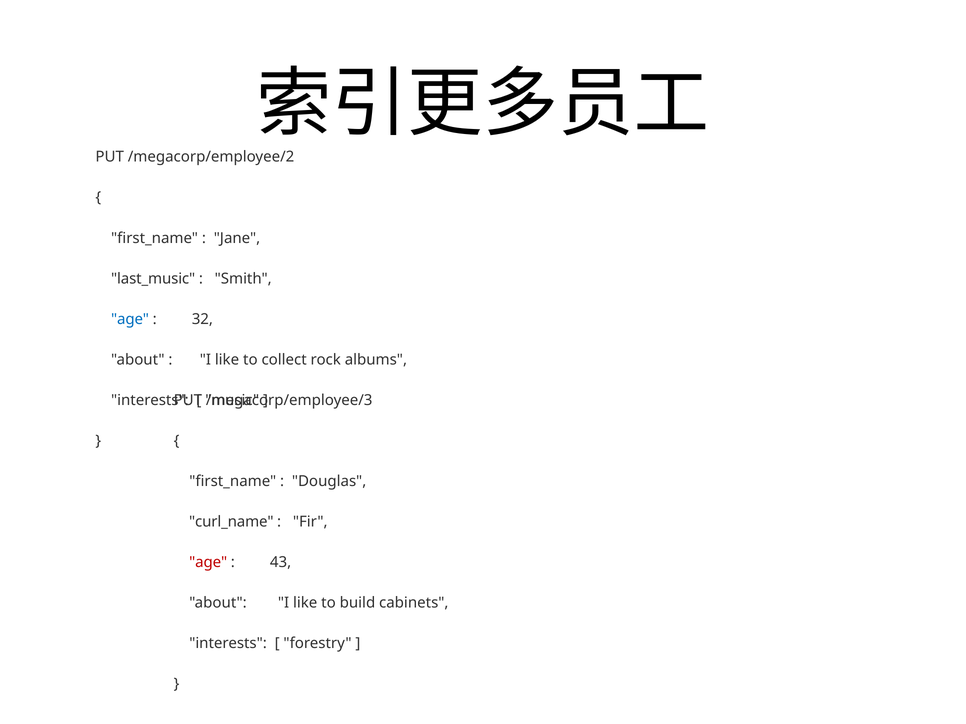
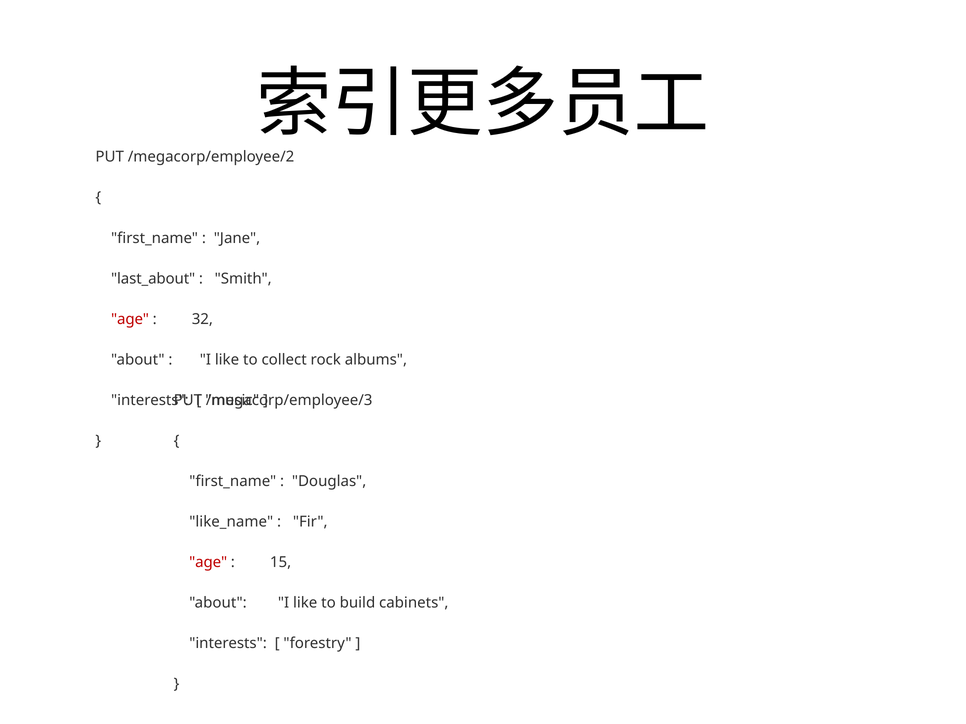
last_music: last_music -> last_about
age at (130, 319) colour: blue -> red
curl_name: curl_name -> like_name
43: 43 -> 15
